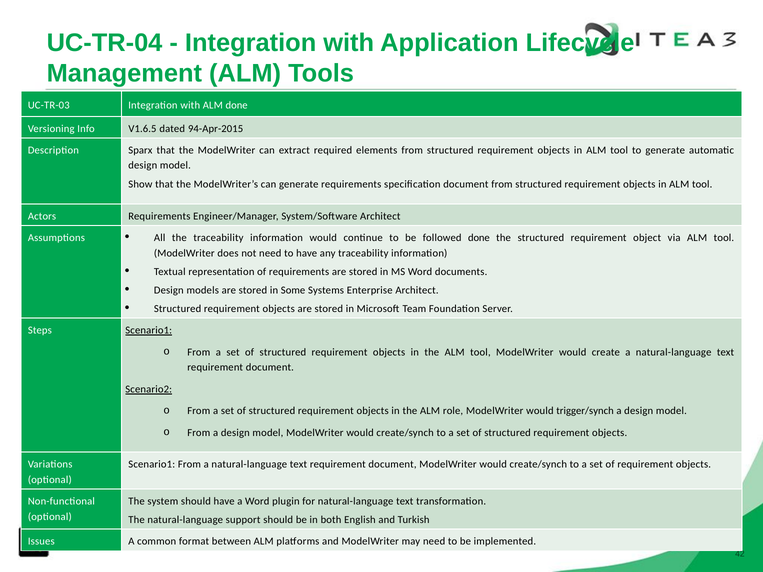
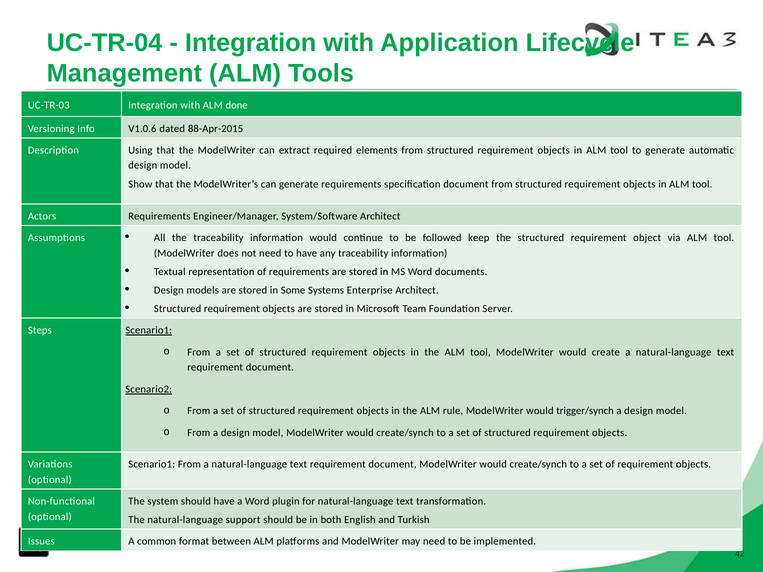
V1.6.5: V1.6.5 -> V1.0.6
94-Apr-2015: 94-Apr-2015 -> 88-Apr-2015
Sparx: Sparx -> Using
followed done: done -> keep
role: role -> rule
